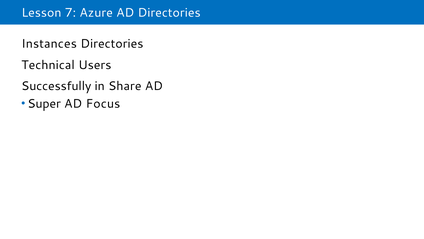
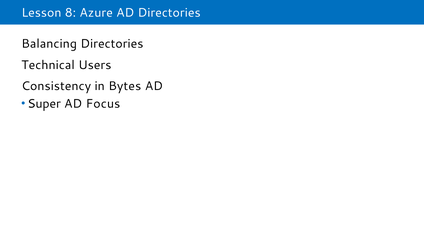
7: 7 -> 8
Instances: Instances -> Balancing
Successfully: Successfully -> Consistency
Share: Share -> Bytes
